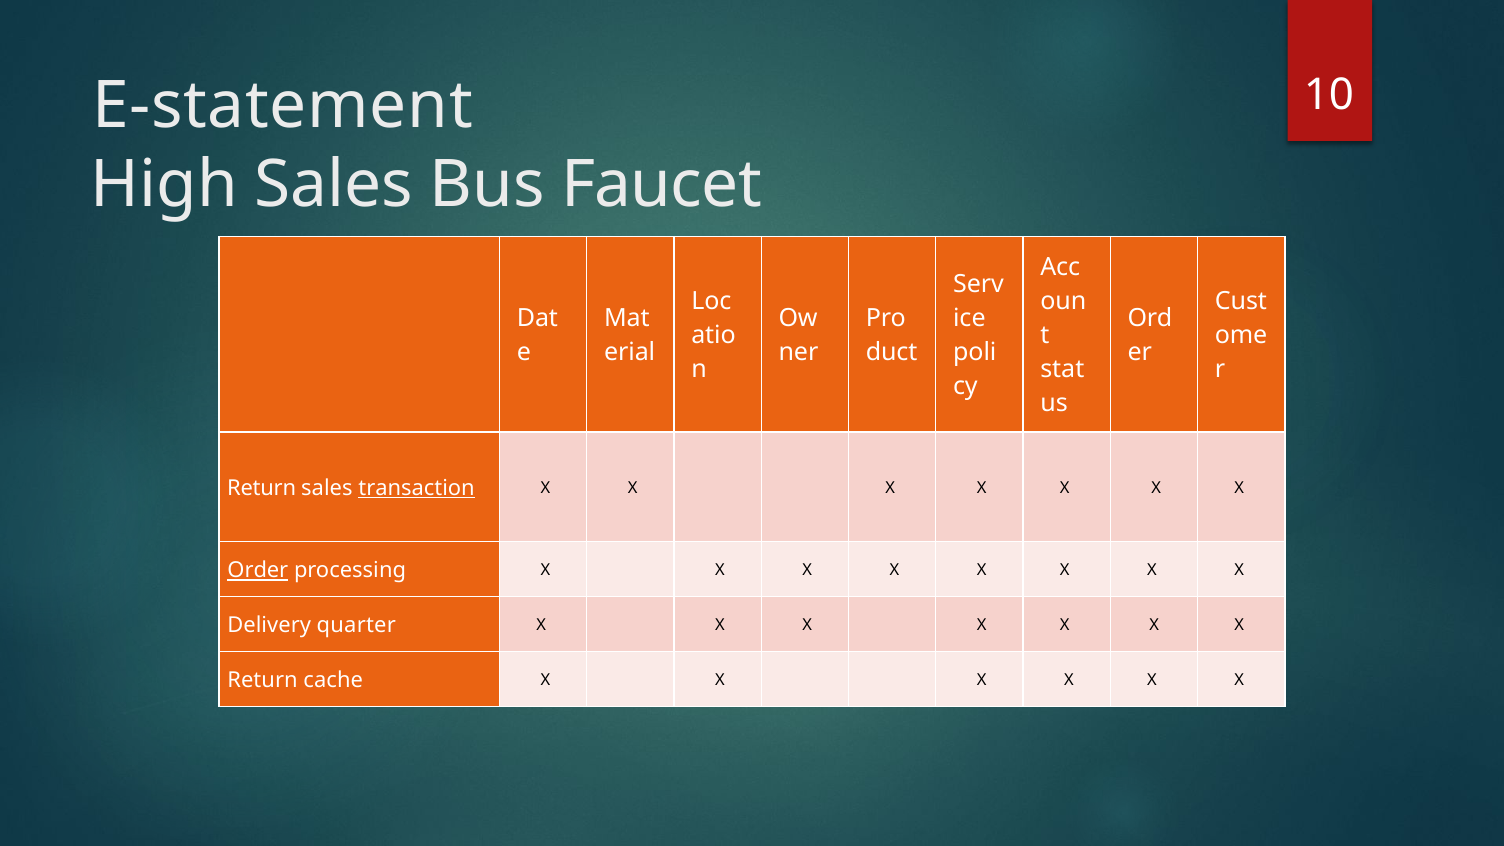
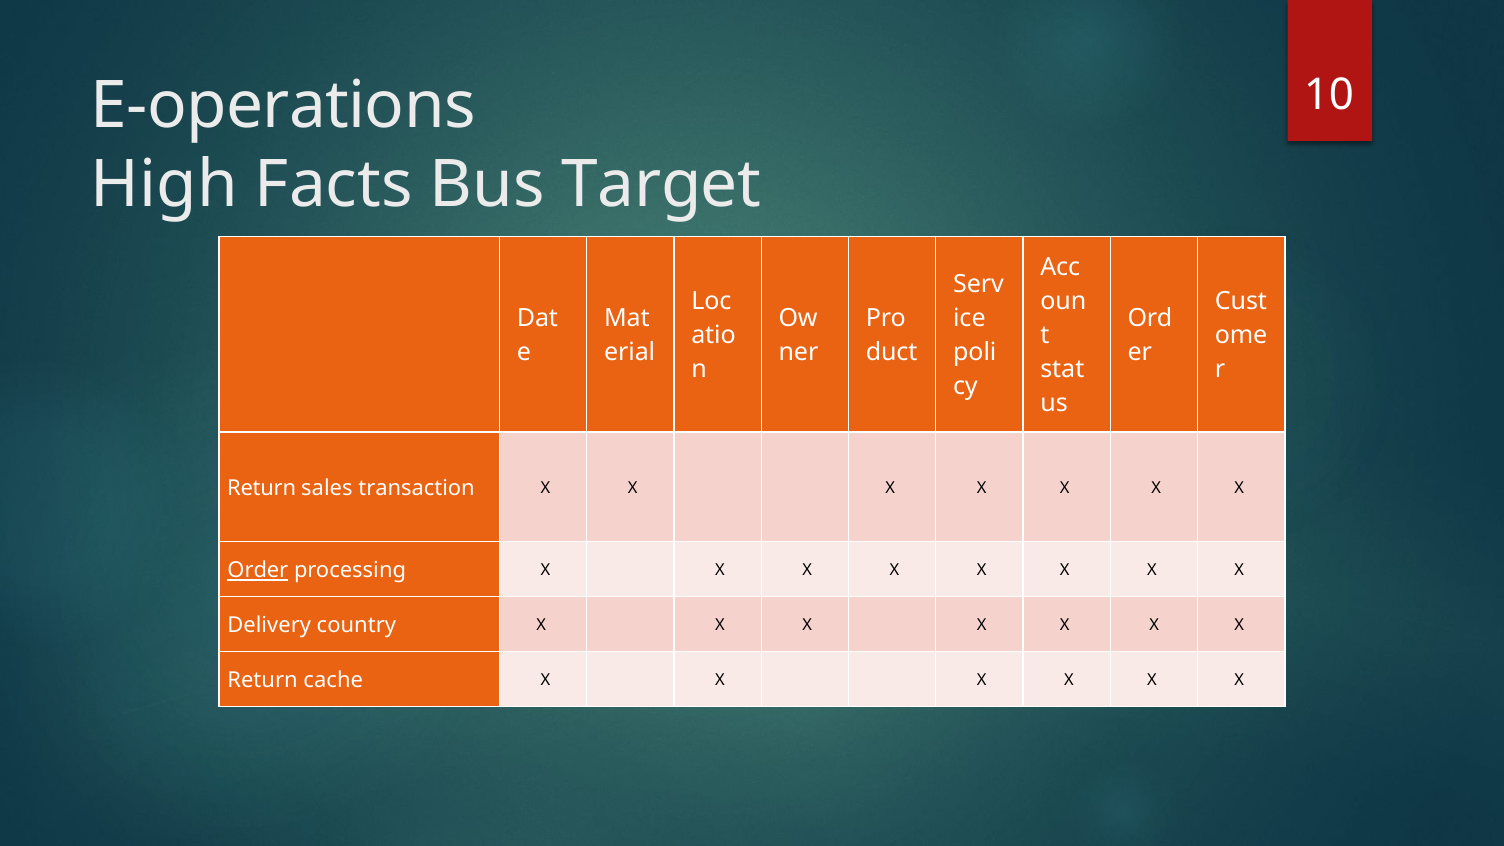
E-statement: E-statement -> E-operations
High Sales: Sales -> Facts
Faucet: Faucet -> Target
transaction underline: present -> none
quarter: quarter -> country
